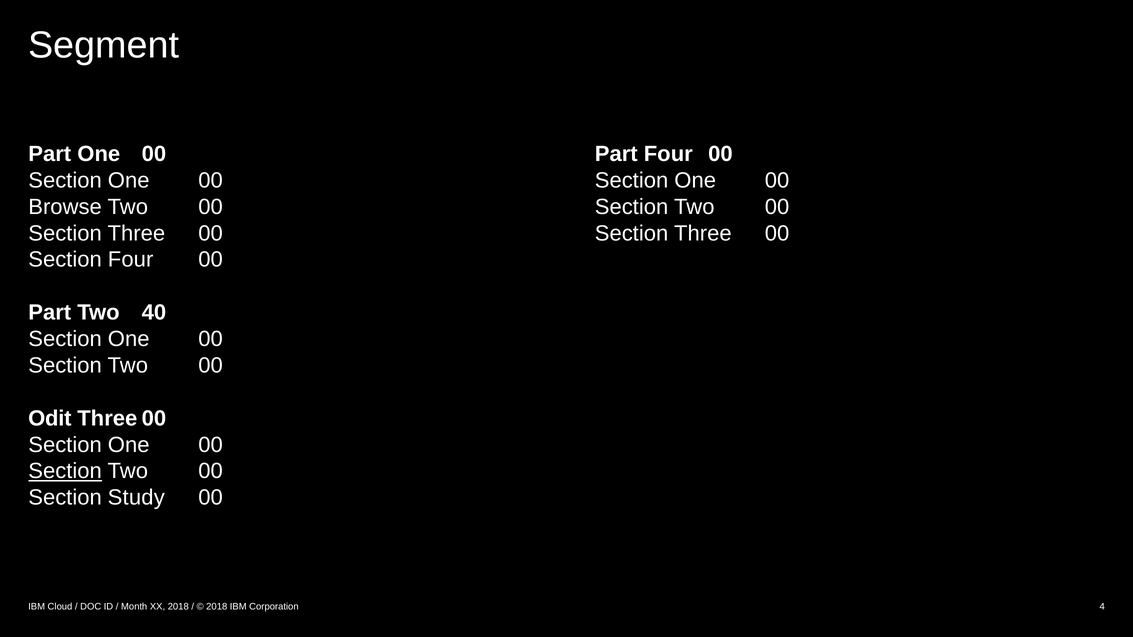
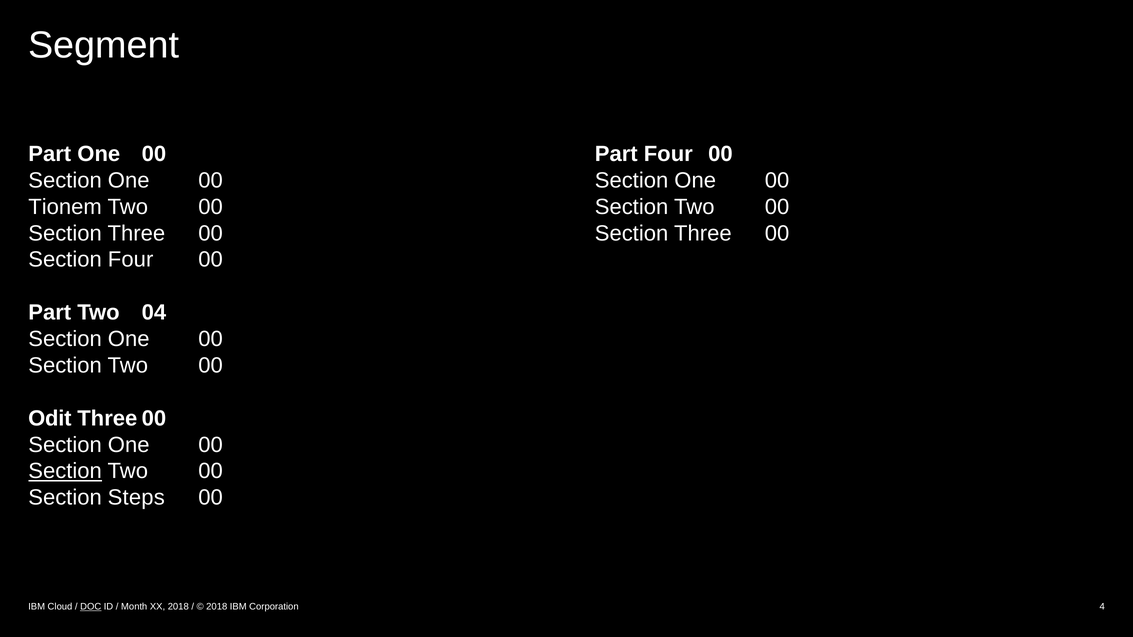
Browse: Browse -> Tionem
40: 40 -> 04
Study: Study -> Steps
DOC underline: none -> present
